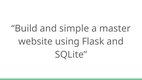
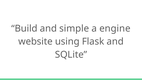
master: master -> engine
